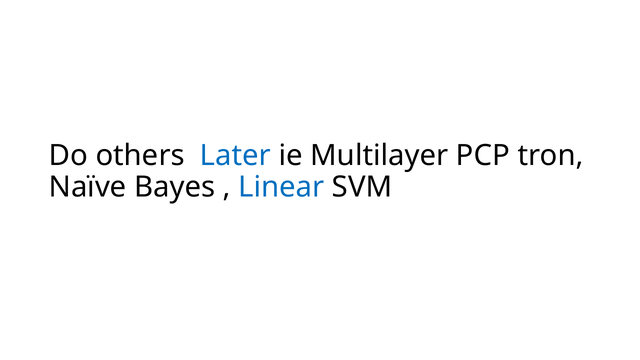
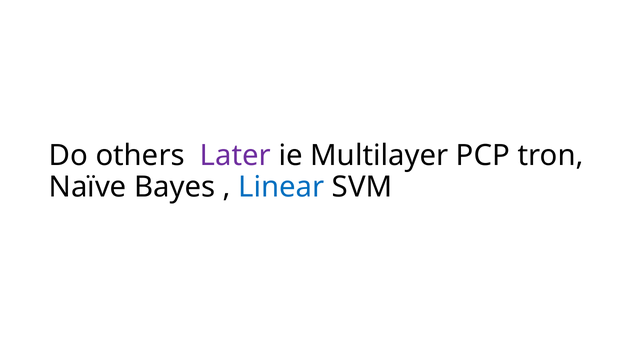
Later colour: blue -> purple
